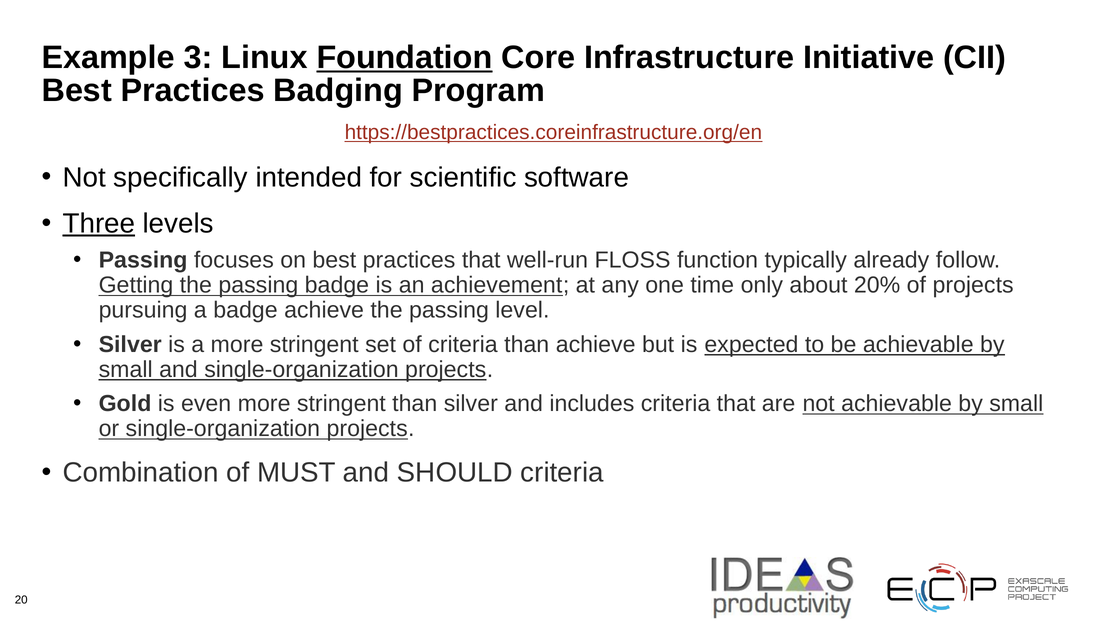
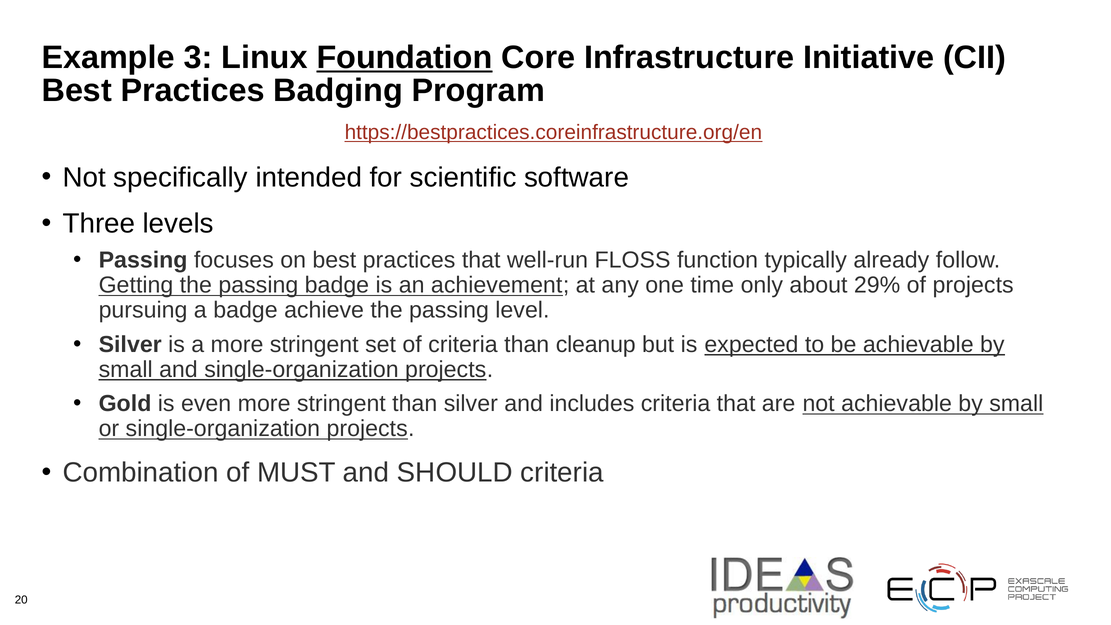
Three underline: present -> none
20%: 20% -> 29%
than achieve: achieve -> cleanup
